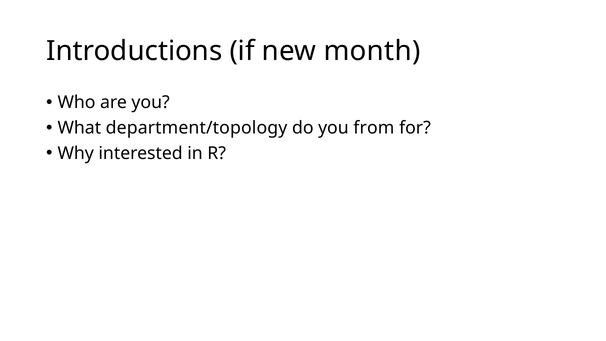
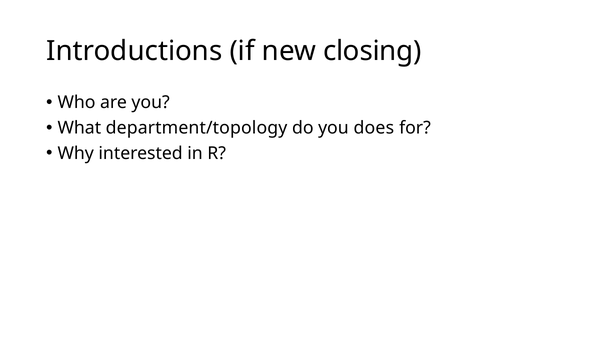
month: month -> closing
from: from -> does
